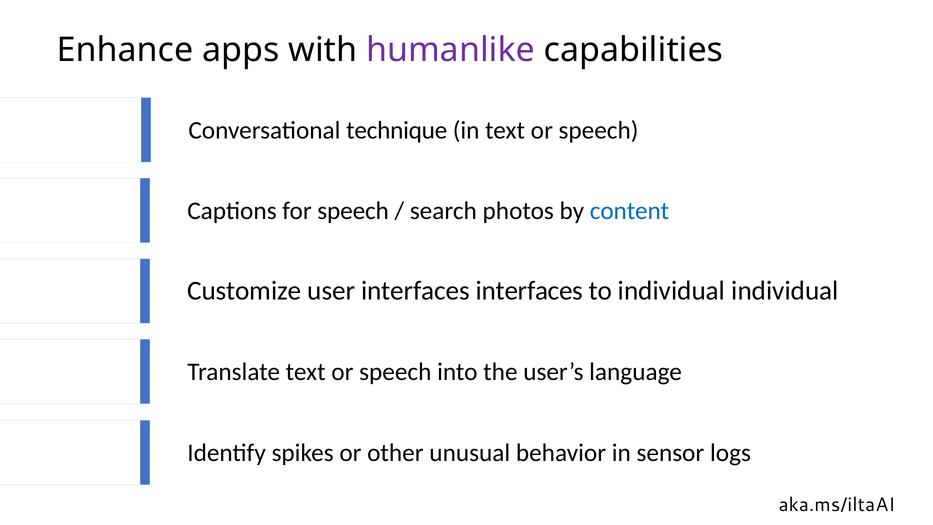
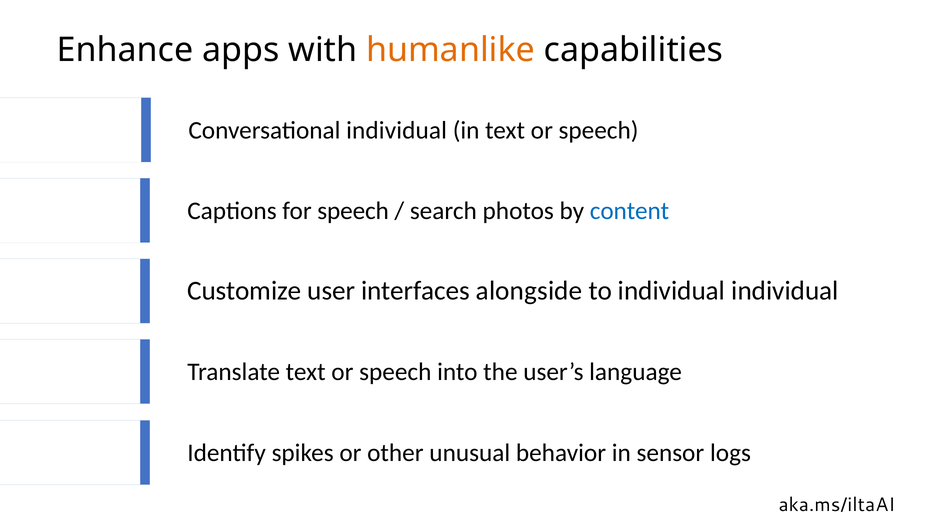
humanlike colour: purple -> orange
Conversational technique: technique -> individual
interfaces interfaces: interfaces -> alongside
